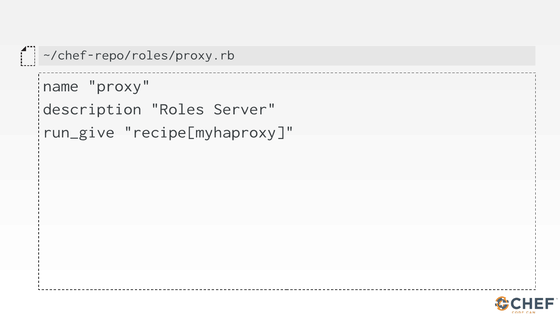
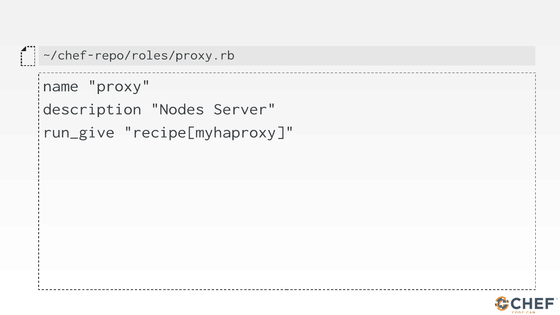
Roles: Roles -> Nodes
